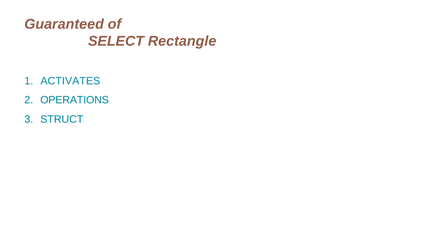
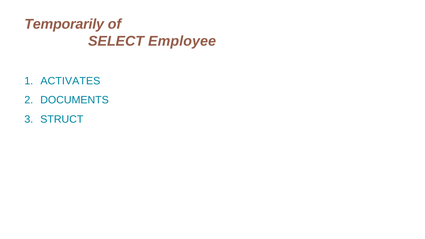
Guaranteed: Guaranteed -> Temporarily
Rectangle: Rectangle -> Employee
OPERATIONS: OPERATIONS -> DOCUMENTS
